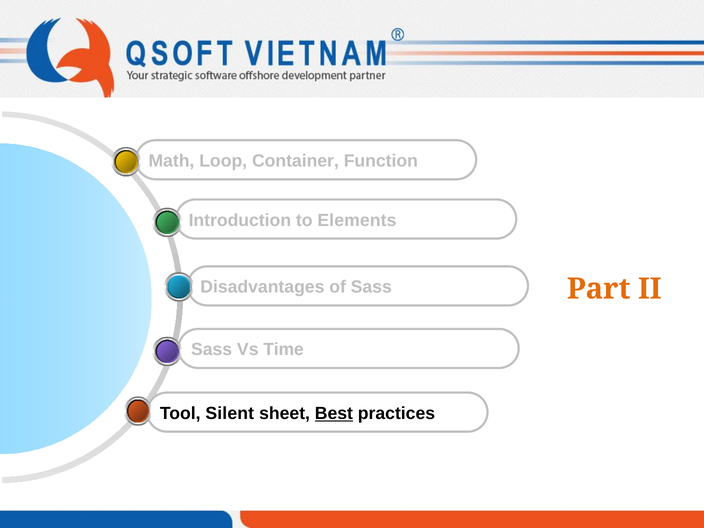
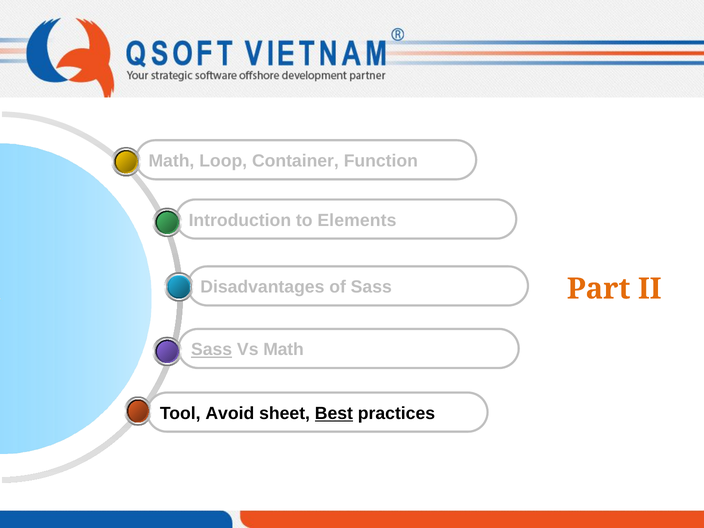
Sass at (212, 350) underline: none -> present
Vs Time: Time -> Math
Silent: Silent -> Avoid
